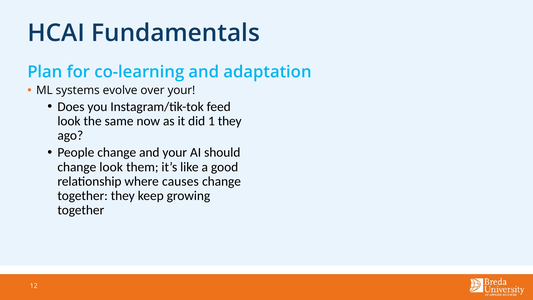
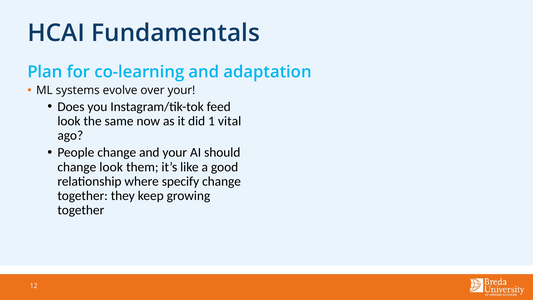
1 they: they -> vital
causes: causes -> specify
